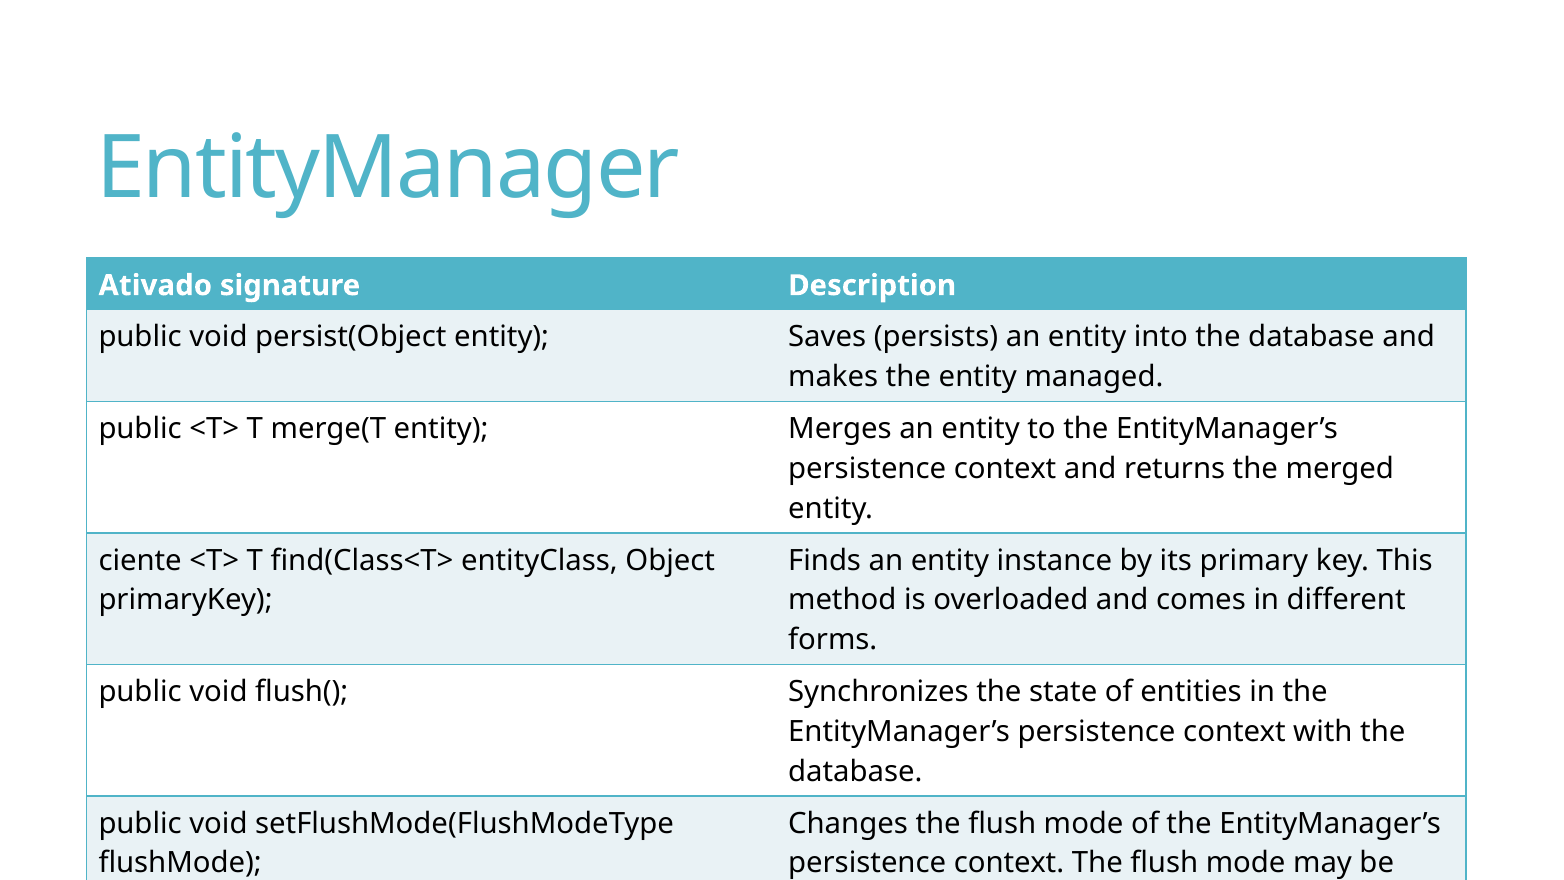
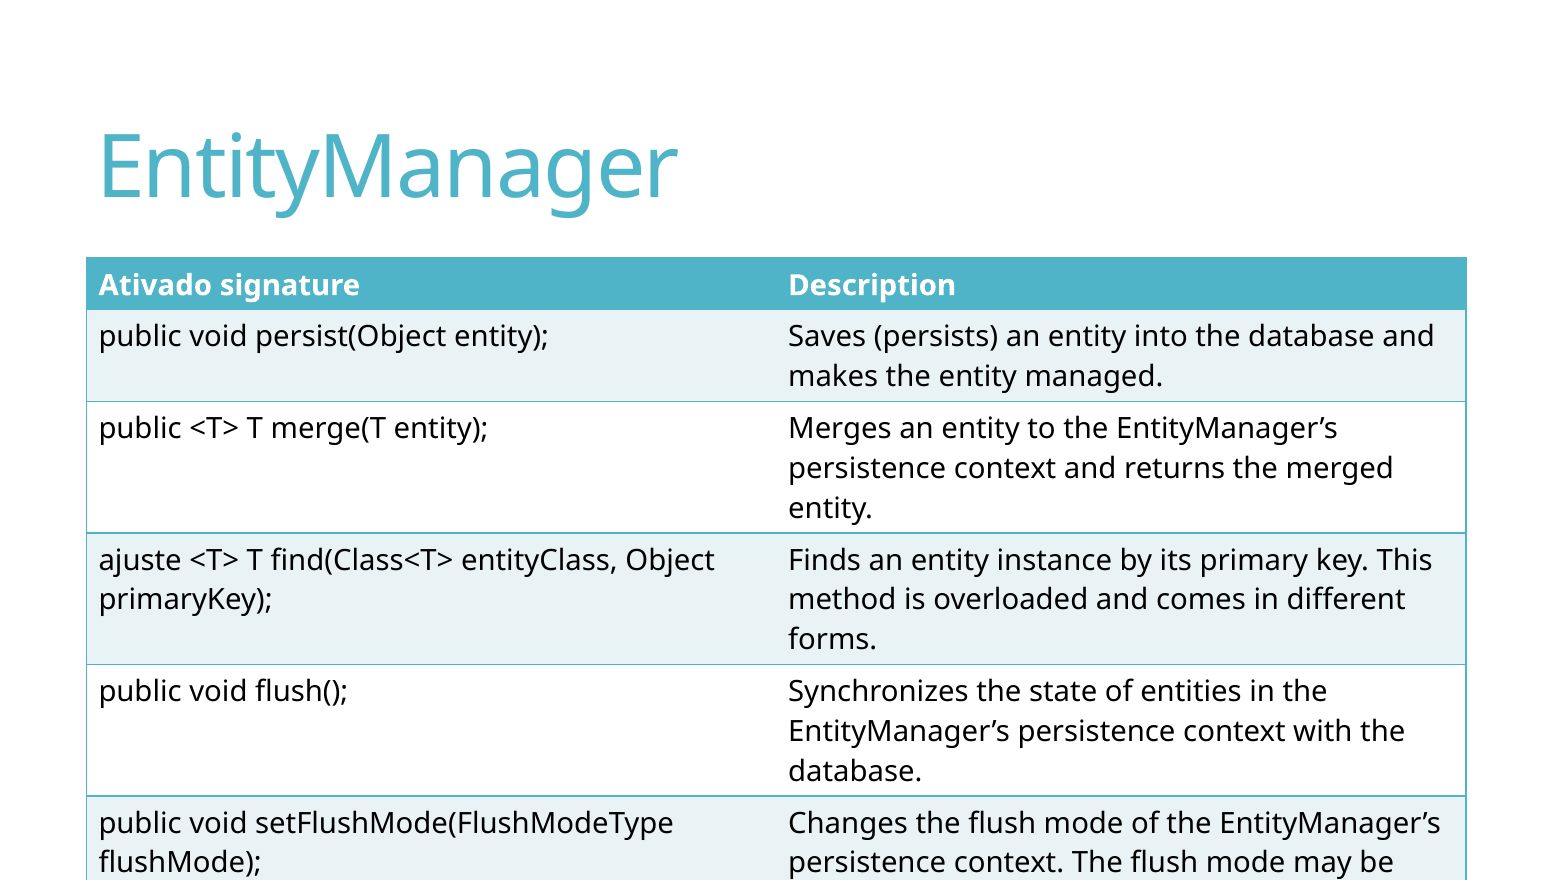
ciente: ciente -> ajuste
